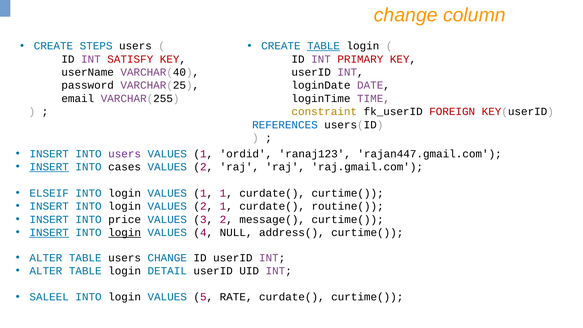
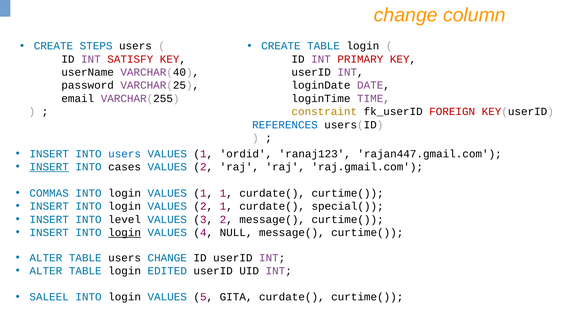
TABLE at (324, 46) underline: present -> none
users at (125, 154) colour: purple -> blue
ELSEIF: ELSEIF -> COMMAS
routine(: routine( -> special(
price: price -> level
INSERT at (49, 232) underline: present -> none
NULL address(: address( -> message(
DETAIL: DETAIL -> EDITED
RATE: RATE -> GITA
